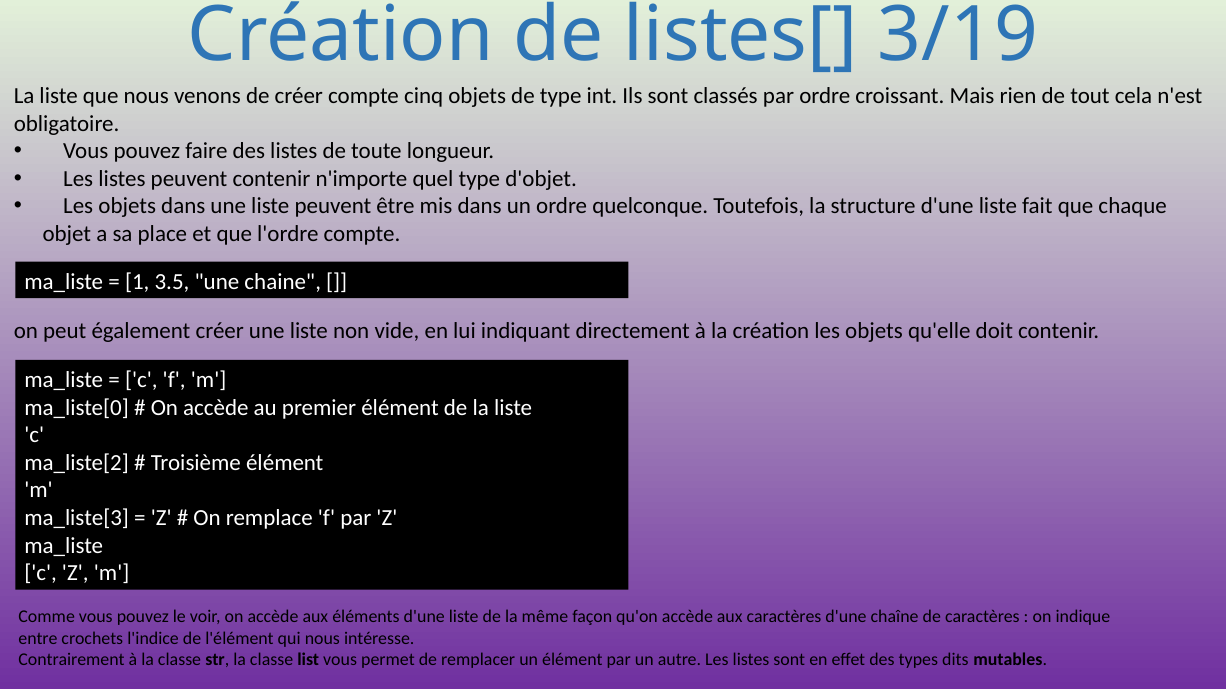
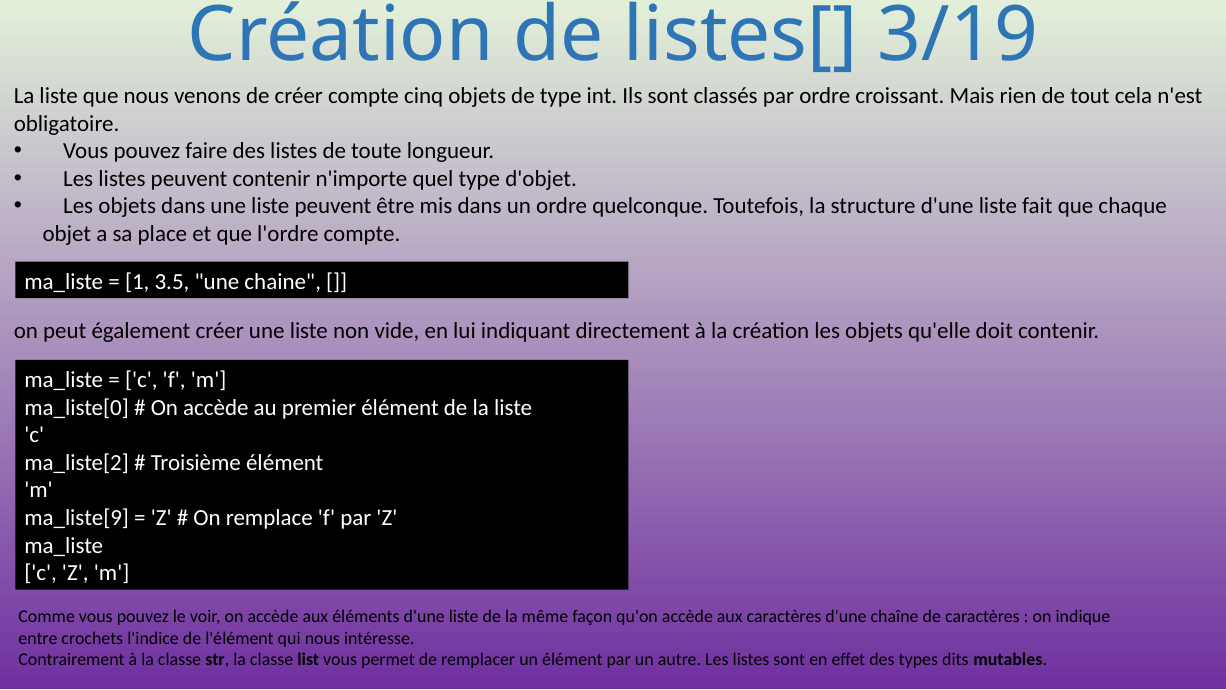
ma_liste[3: ma_liste[3 -> ma_liste[9
